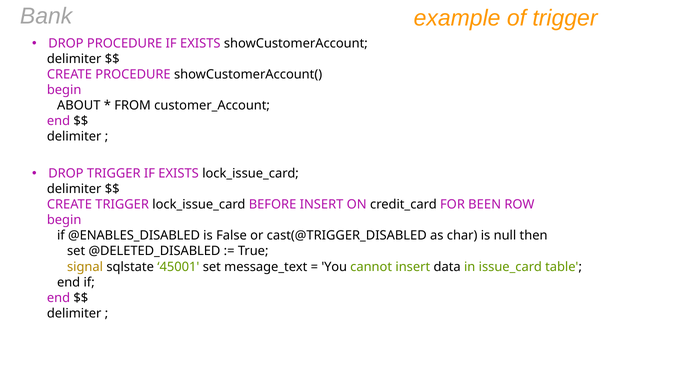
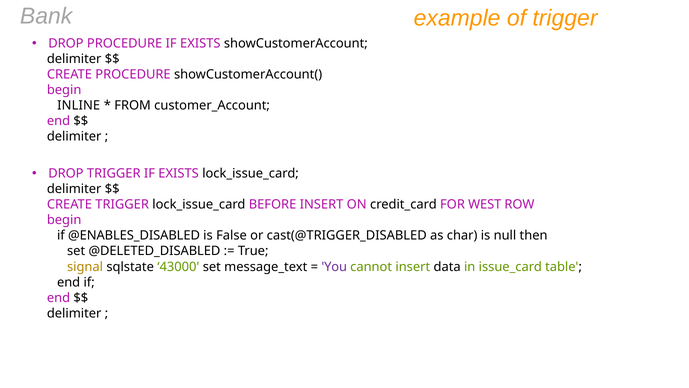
ABOUT: ABOUT -> INLINE
BEEN: BEEN -> WEST
45001: 45001 -> 43000
You colour: black -> purple
